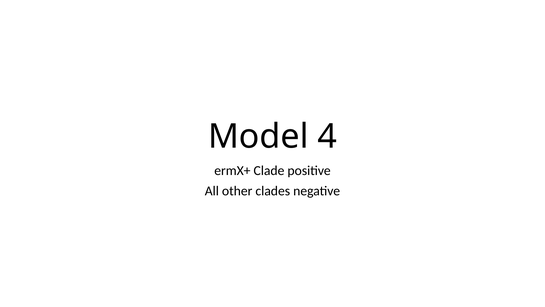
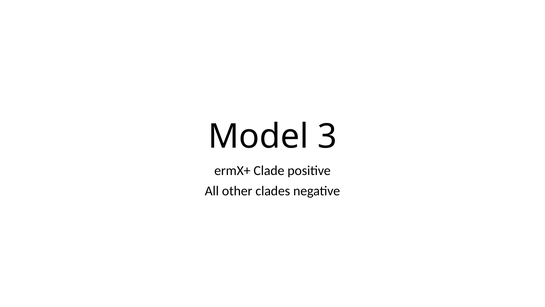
4: 4 -> 3
